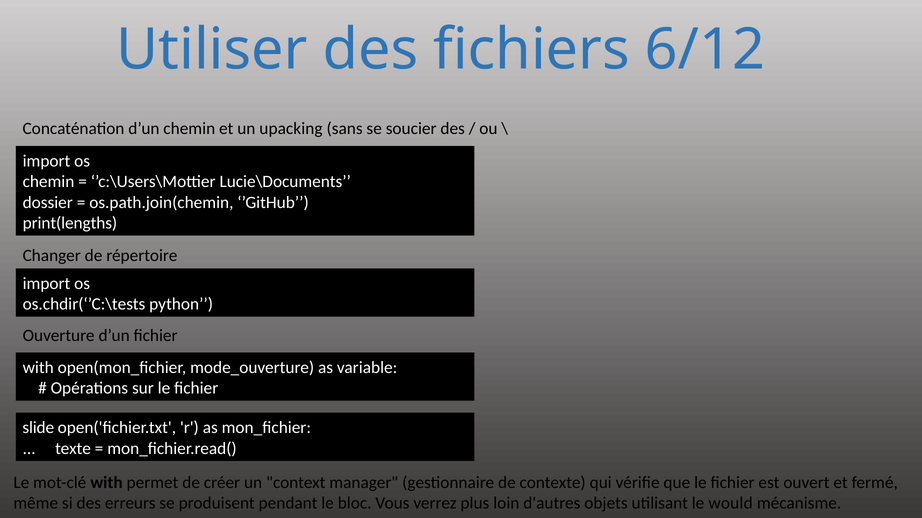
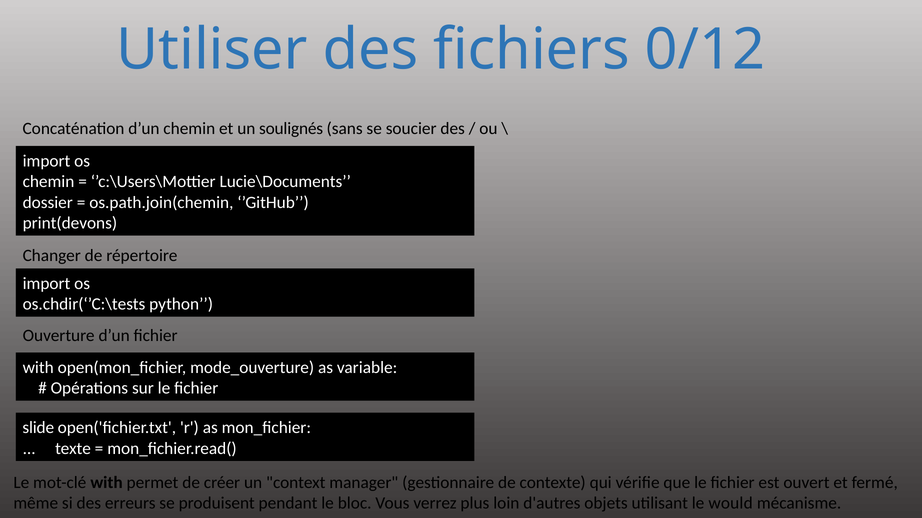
6/12: 6/12 -> 0/12
upacking: upacking -> soulignés
print(lengths: print(lengths -> print(devons
